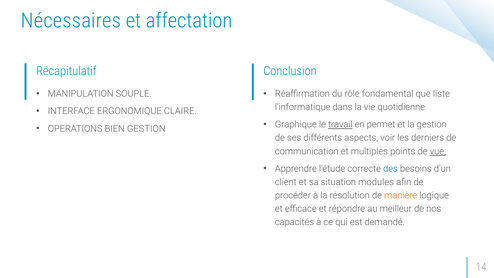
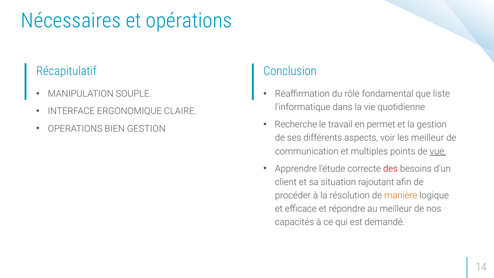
affectation: affectation -> opérations
Graphique: Graphique -> Recherche
travail underline: present -> none
les derniers: derniers -> meilleur
des colour: blue -> red
modules: modules -> rajoutant
